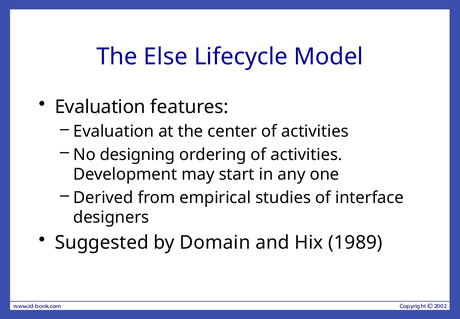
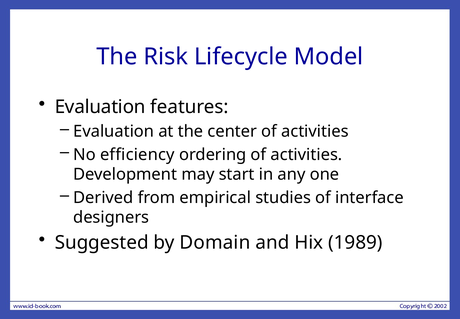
Else: Else -> Risk
designing: designing -> efficiency
